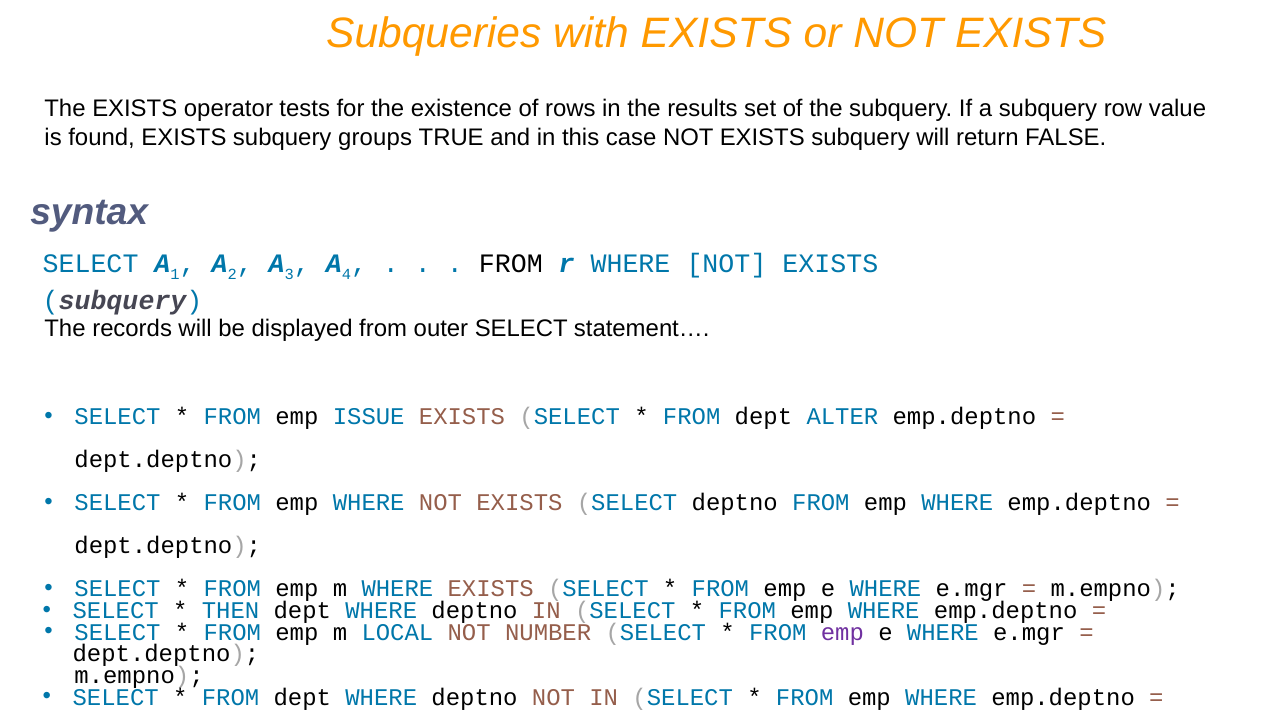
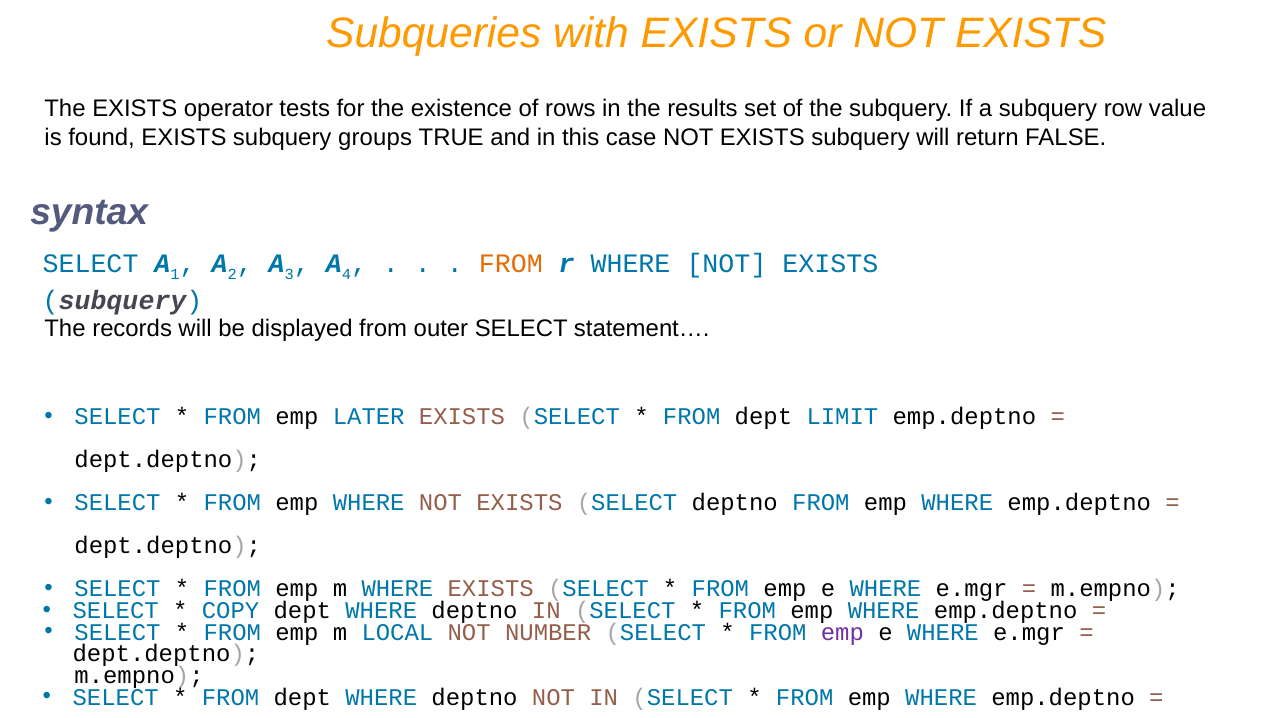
FROM at (511, 264) colour: black -> orange
ISSUE: ISSUE -> LATER
ALTER: ALTER -> LIMIT
THEN: THEN -> COPY
